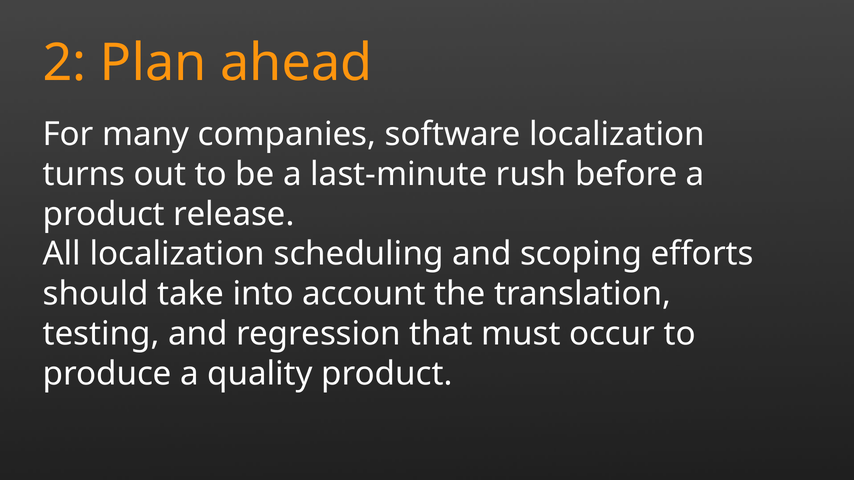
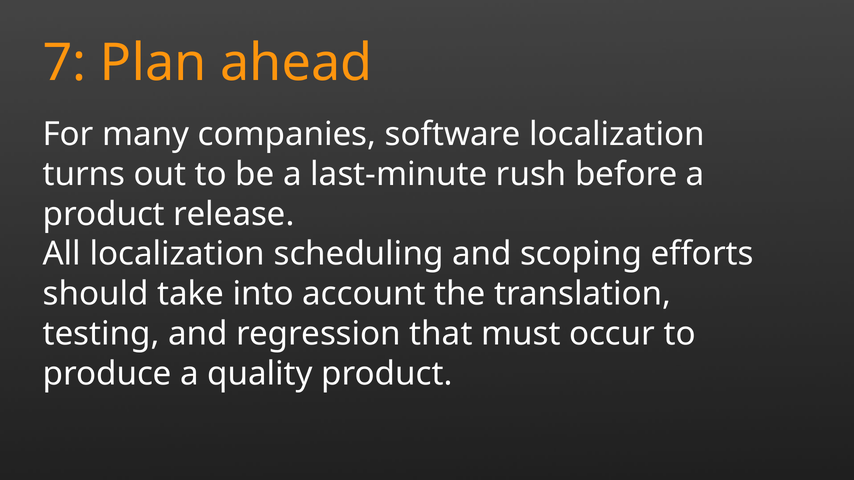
2: 2 -> 7
